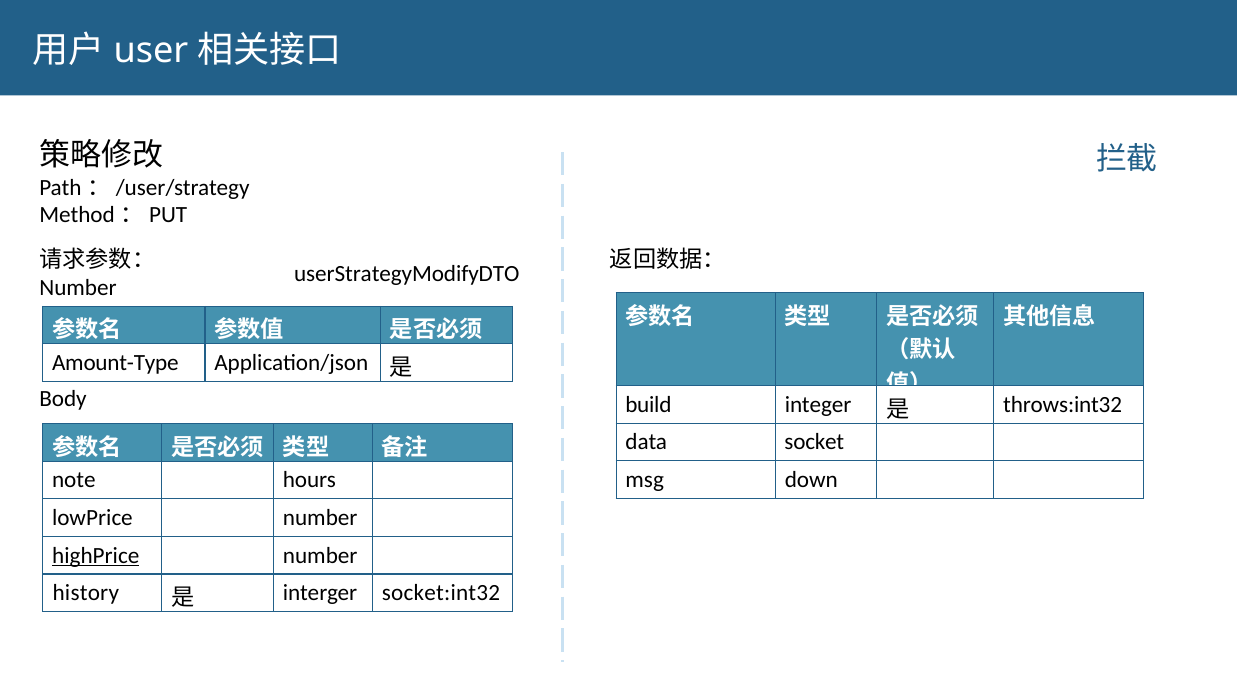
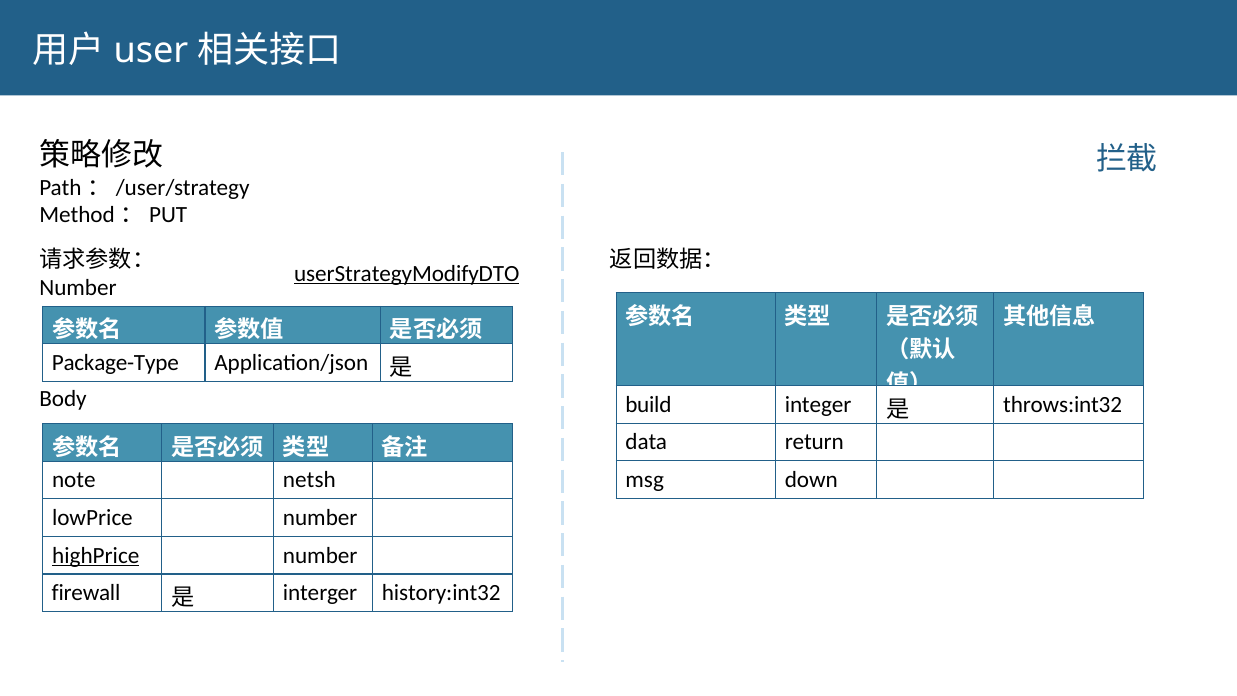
userStrategyModifyDTO underline: none -> present
Amount-Type: Amount-Type -> Package-Type
socket: socket -> return
hours: hours -> netsh
history: history -> firewall
socket:int32: socket:int32 -> history:int32
